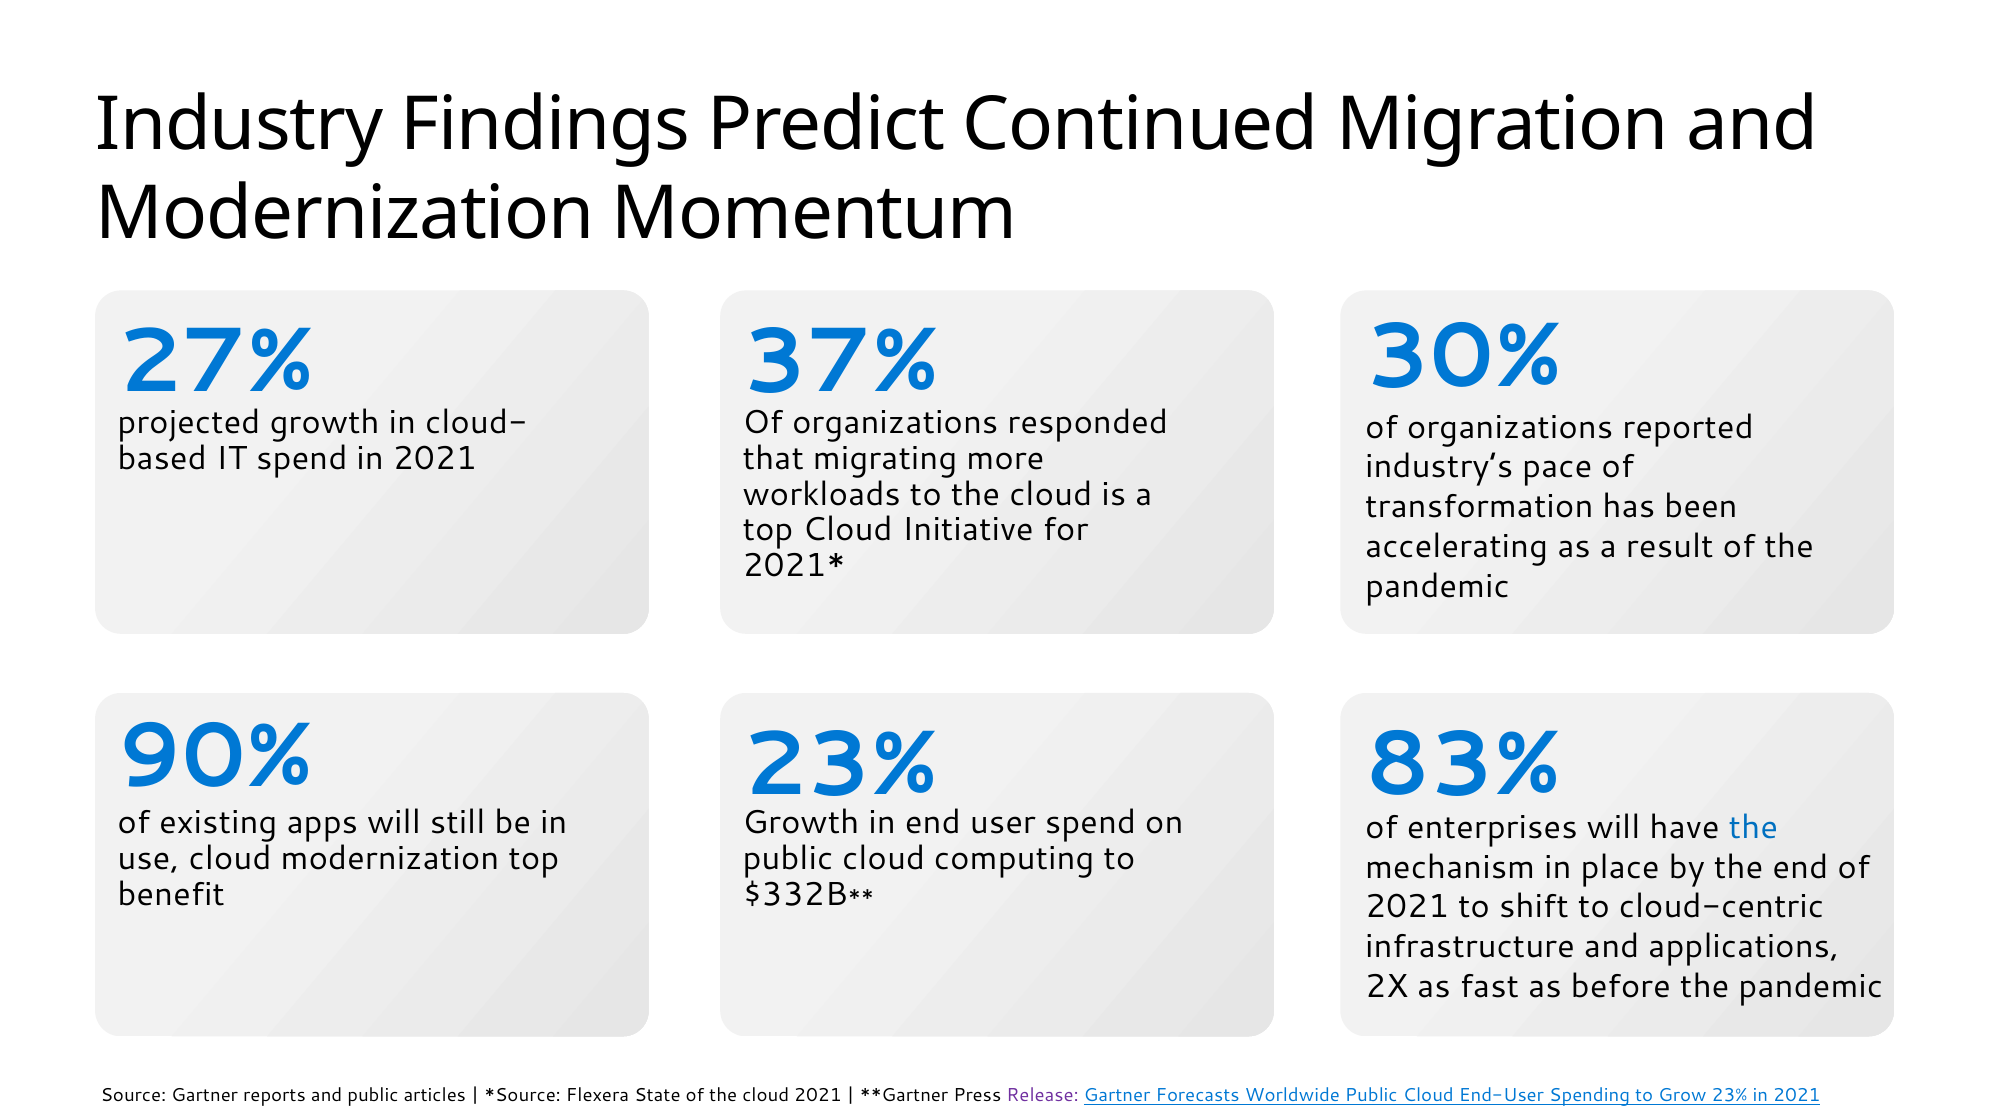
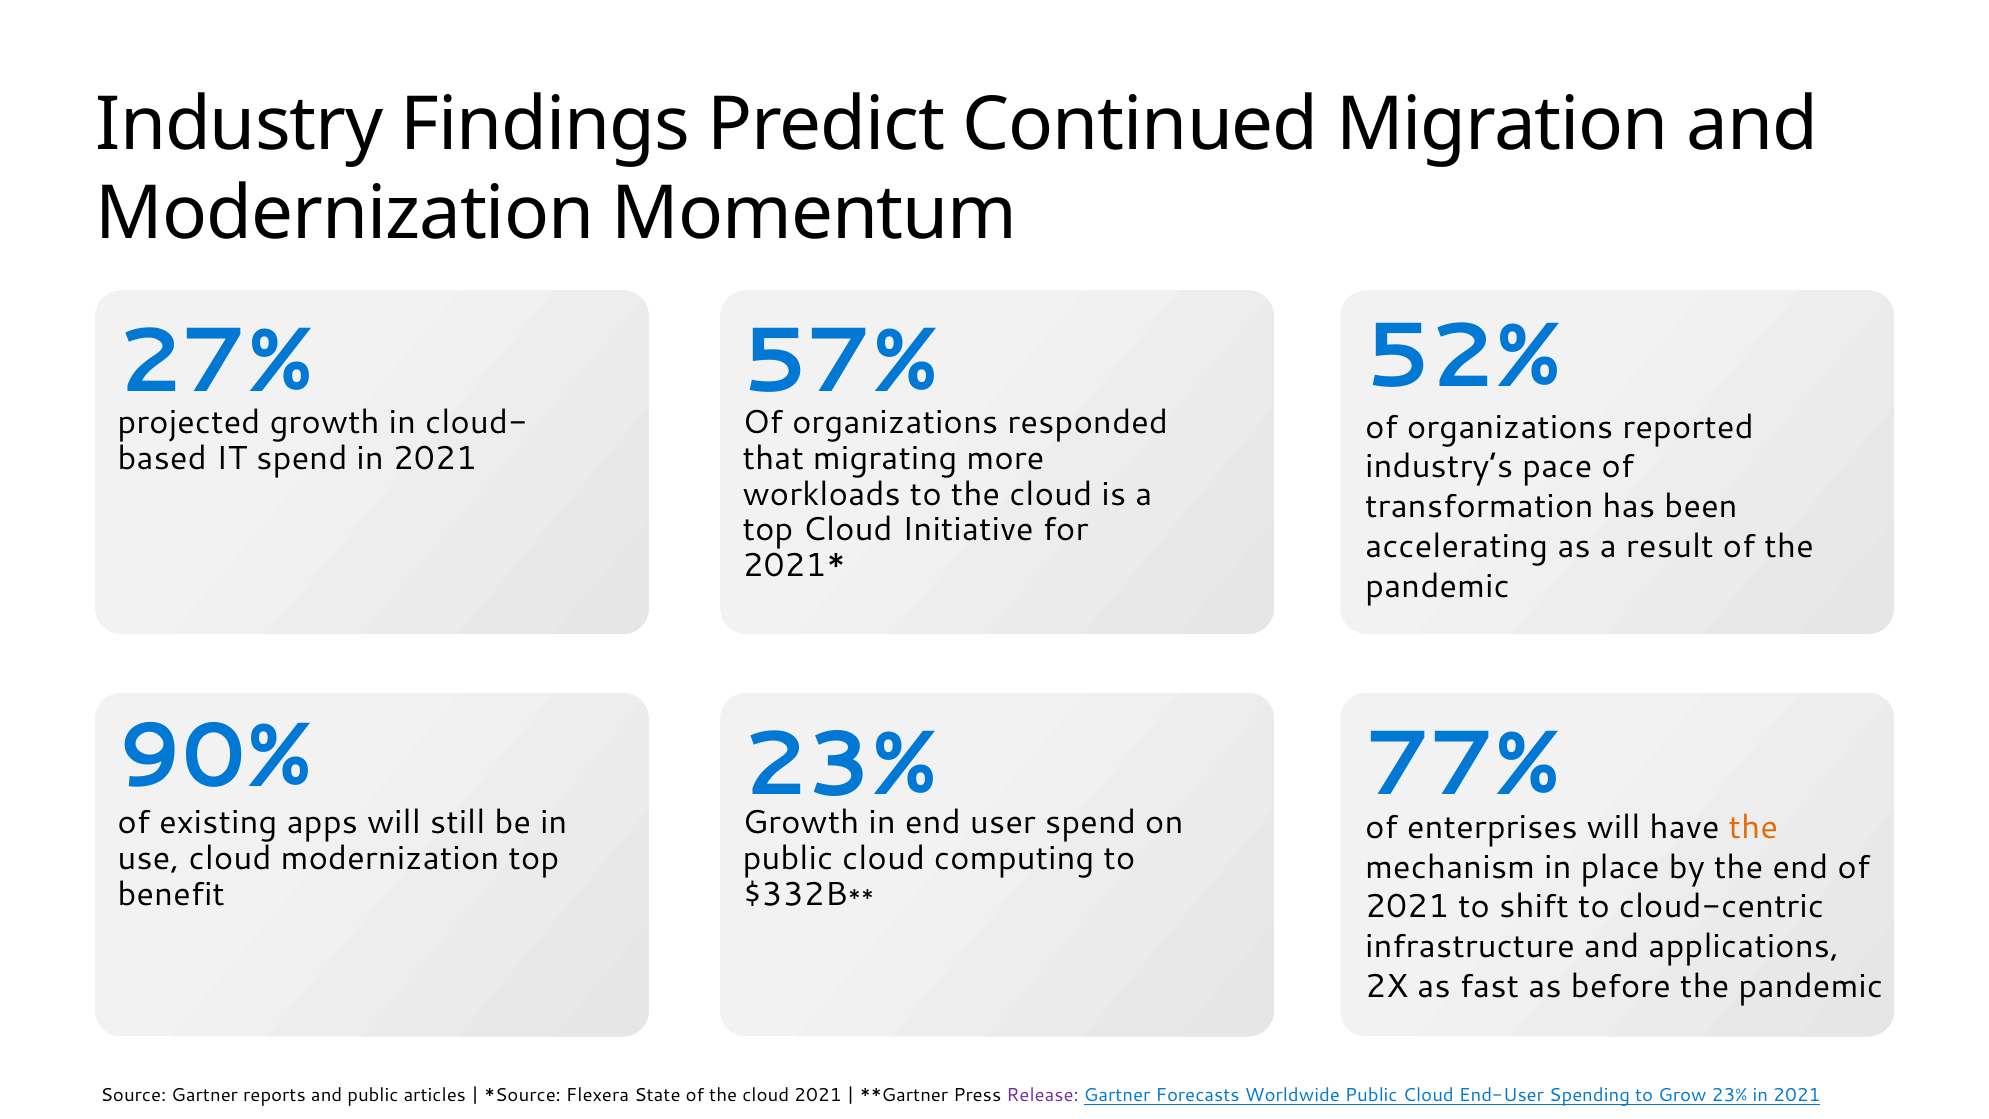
30%: 30% -> 52%
37%: 37% -> 57%
83%: 83% -> 77%
the at (1753, 827) colour: blue -> orange
